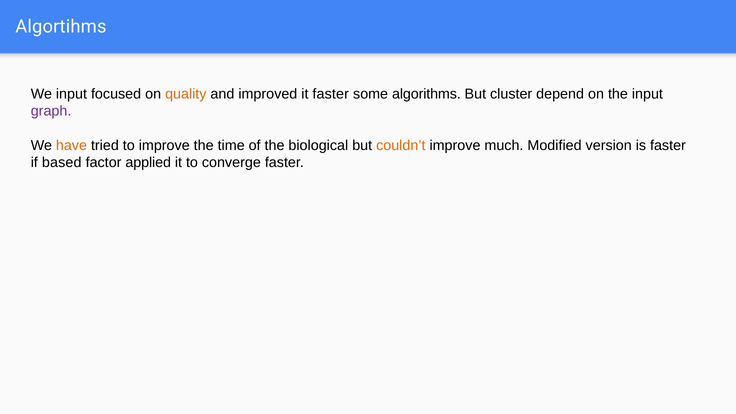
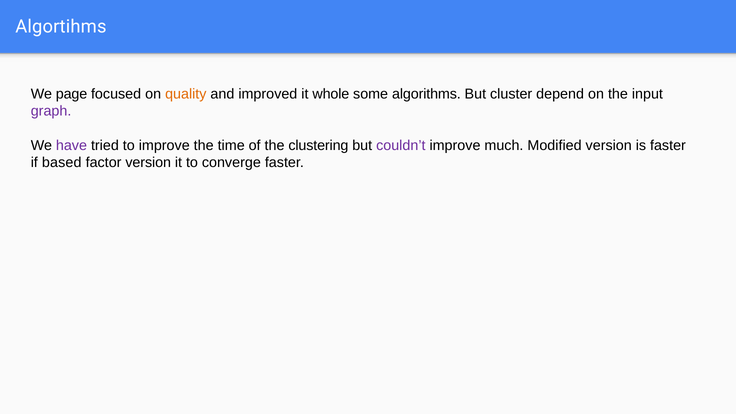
We input: input -> page
it faster: faster -> whole
have colour: orange -> purple
biological: biological -> clustering
couldn’t colour: orange -> purple
factor applied: applied -> version
